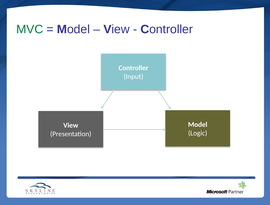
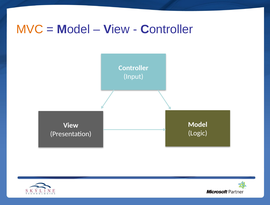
MVC colour: green -> orange
